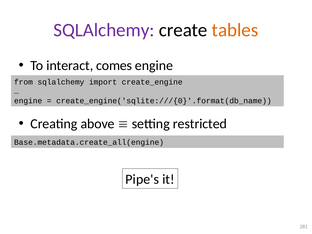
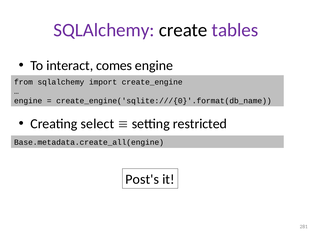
tables colour: orange -> purple
above: above -> select
Pipe's: Pipe's -> Post's
